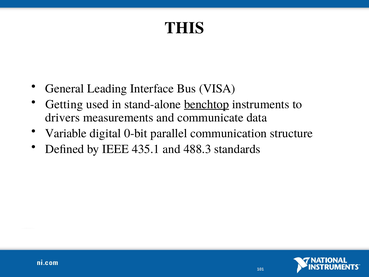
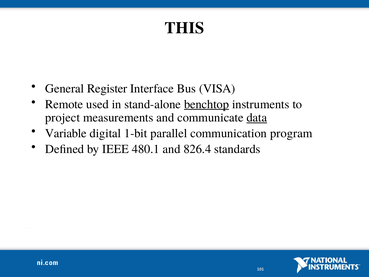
Leading: Leading -> Register
Getting: Getting -> Remote
drivers: drivers -> project
data underline: none -> present
0-bit: 0-bit -> 1-bit
structure: structure -> program
435.1: 435.1 -> 480.1
488.3: 488.3 -> 826.4
